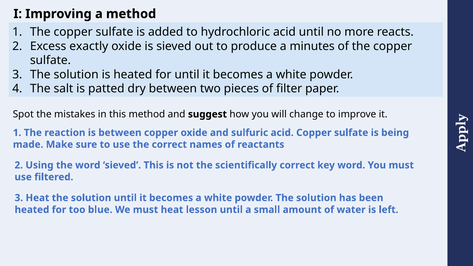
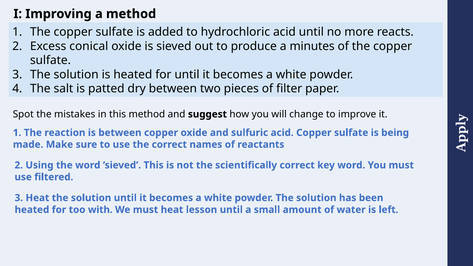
exactly: exactly -> conical
blue: blue -> with
